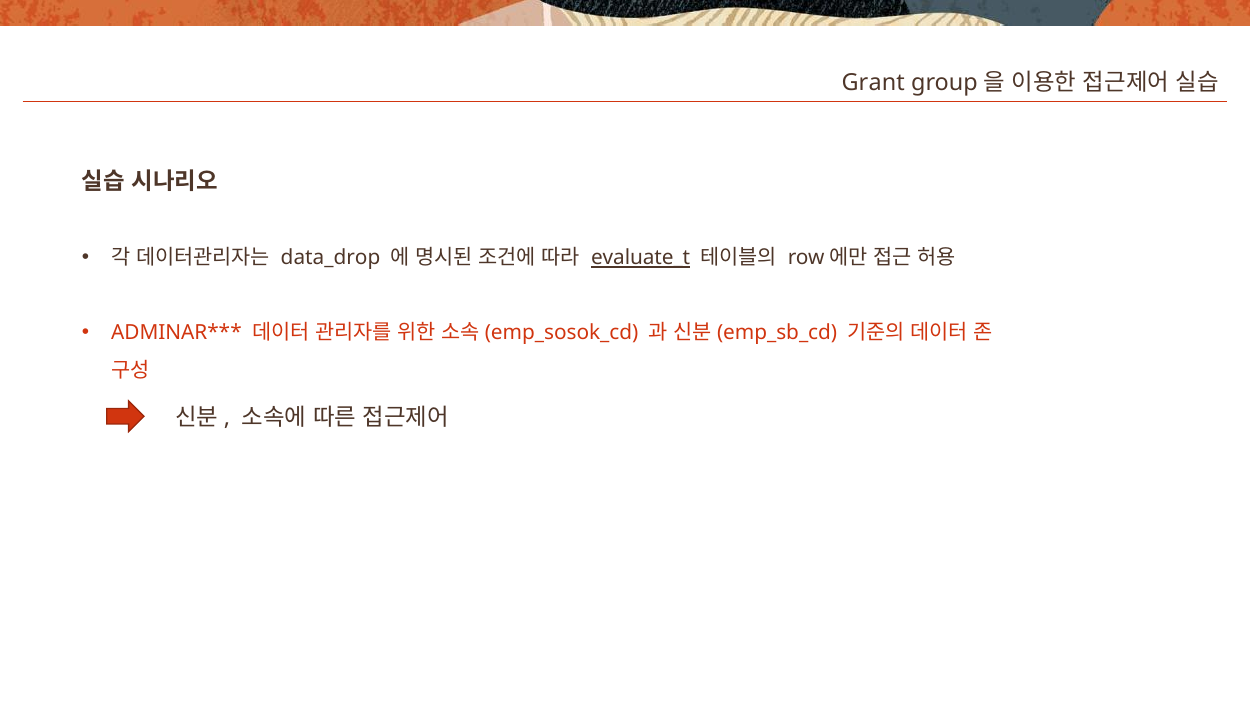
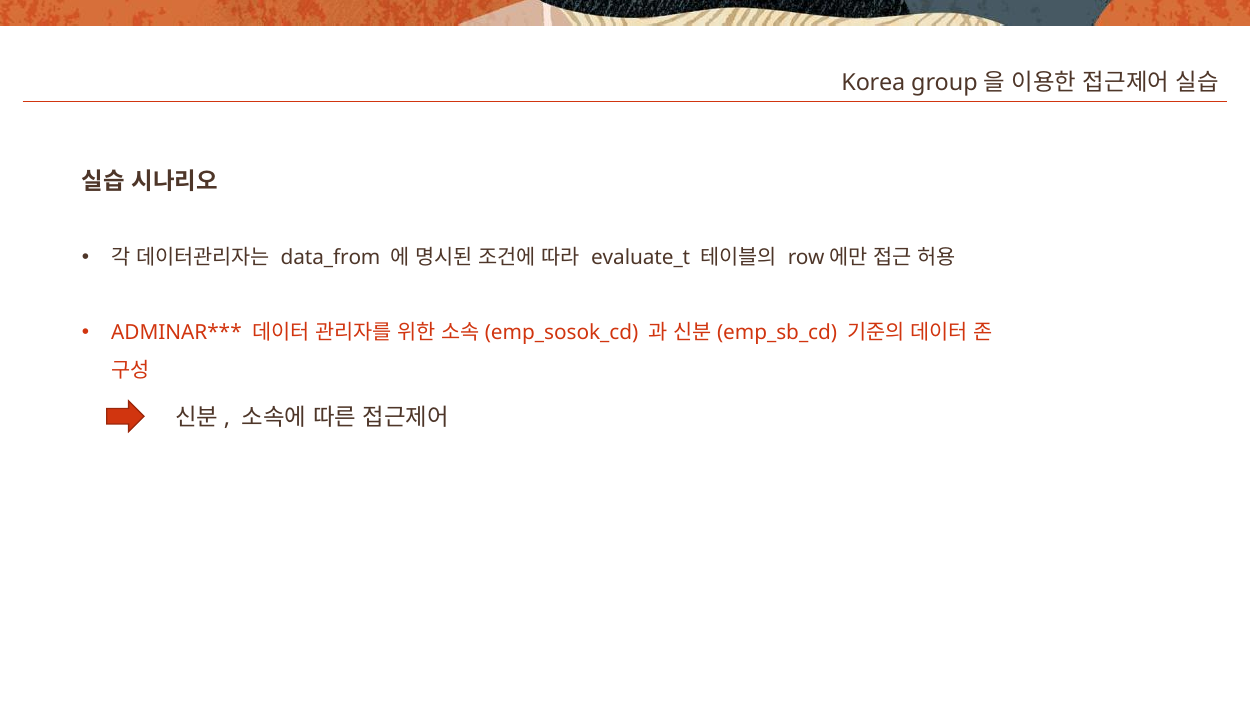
Grant: Grant -> Korea
data_drop: data_drop -> data_from
evaluate_t underline: present -> none
